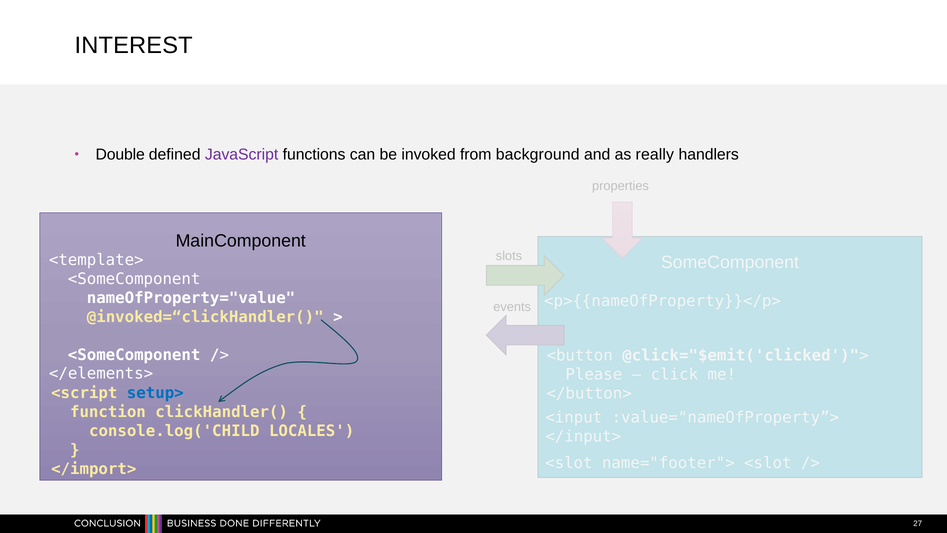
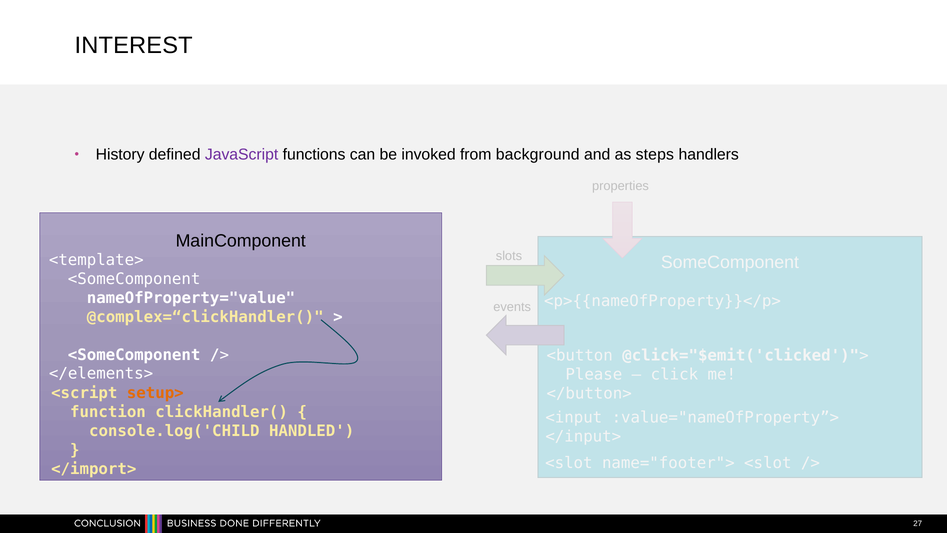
Double: Double -> History
really: really -> steps
@invoked=“clickHandler(: @invoked=“clickHandler( -> @complex=“clickHandler(
setup> colour: blue -> orange
LOCALES: LOCALES -> HANDLED
